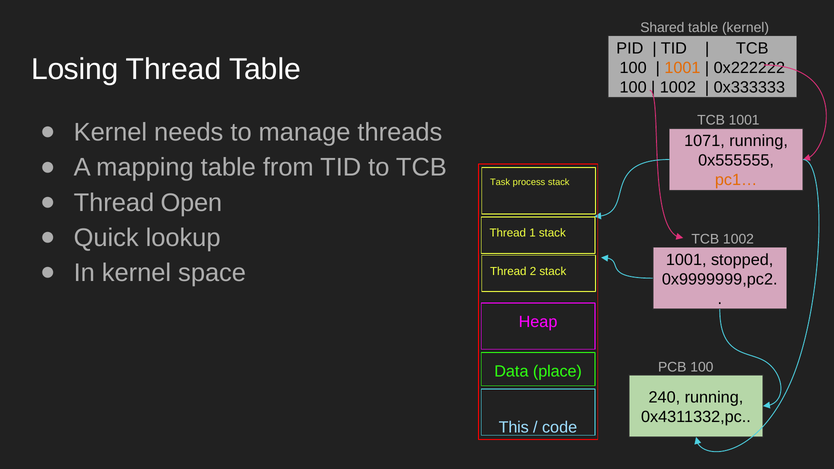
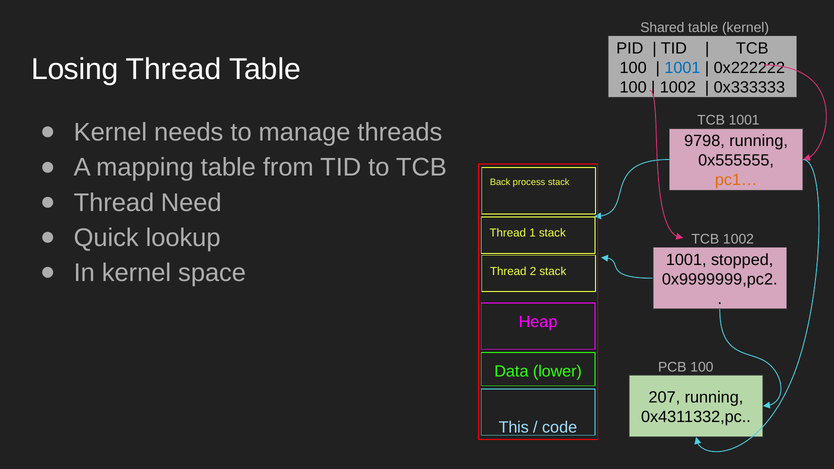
1001 at (682, 68) colour: orange -> blue
1071: 1071 -> 9798
Task: Task -> Back
Open: Open -> Need
place: place -> lower
240: 240 -> 207
